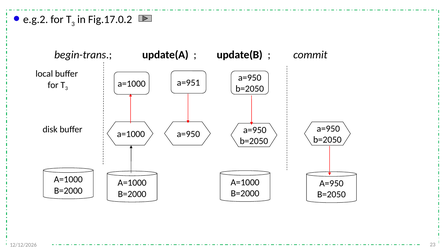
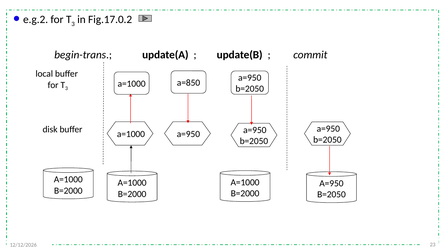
a=951: a=951 -> a=850
